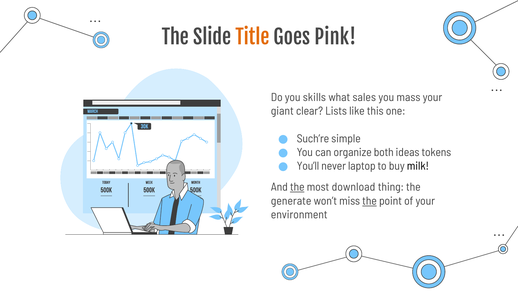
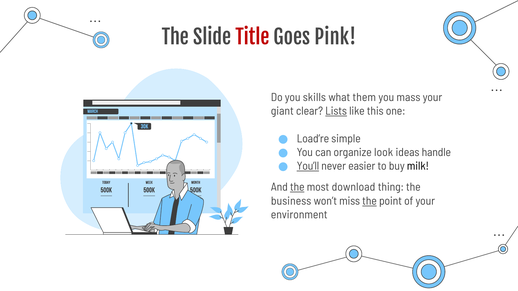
Title colour: orange -> red
sales: sales -> them
Lists underline: none -> present
Such’re: Such’re -> Load’re
both: both -> look
tokens: tokens -> handle
You’ll underline: none -> present
laptop: laptop -> easier
generate: generate -> business
